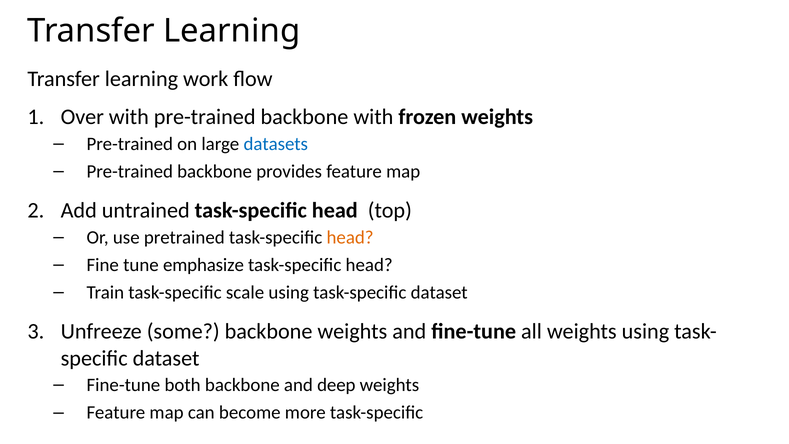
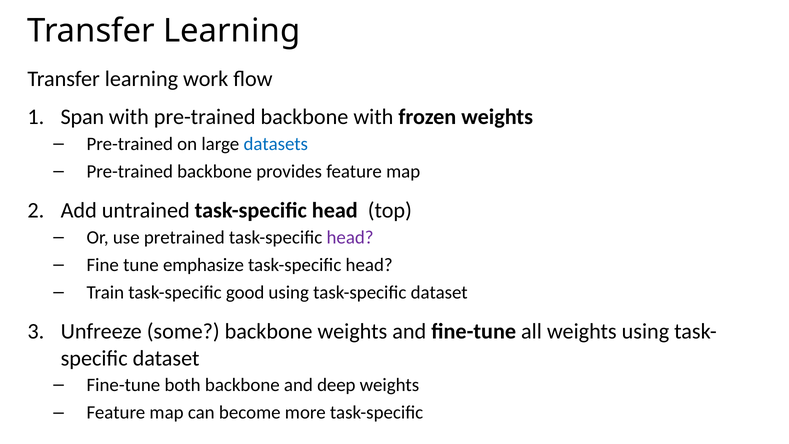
Over: Over -> Span
head at (350, 237) colour: orange -> purple
scale: scale -> good
